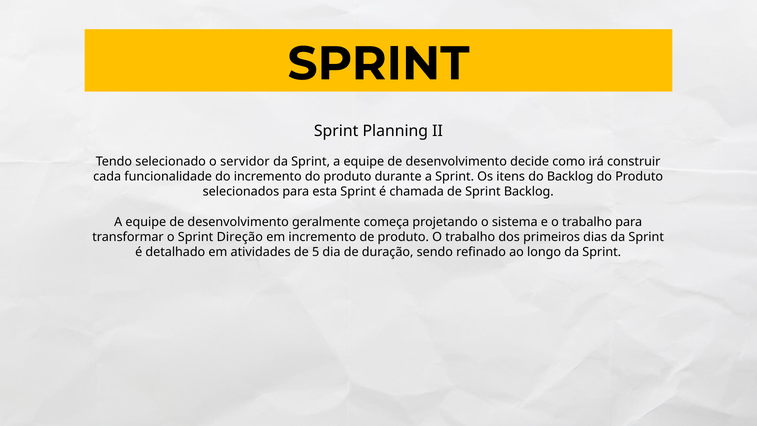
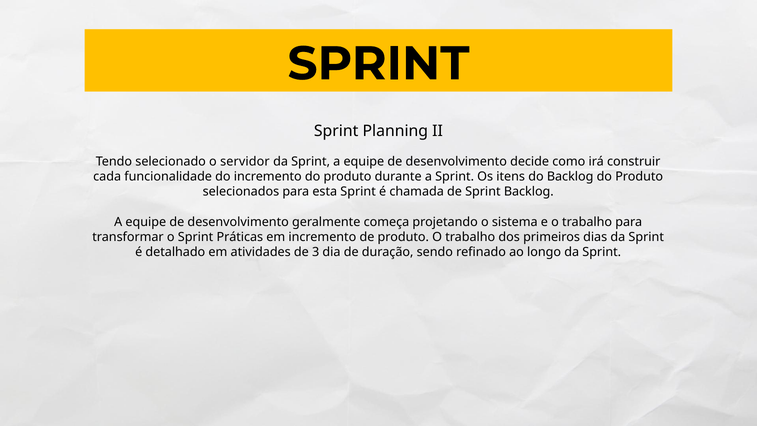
Direção: Direção -> Práticas
5: 5 -> 3
